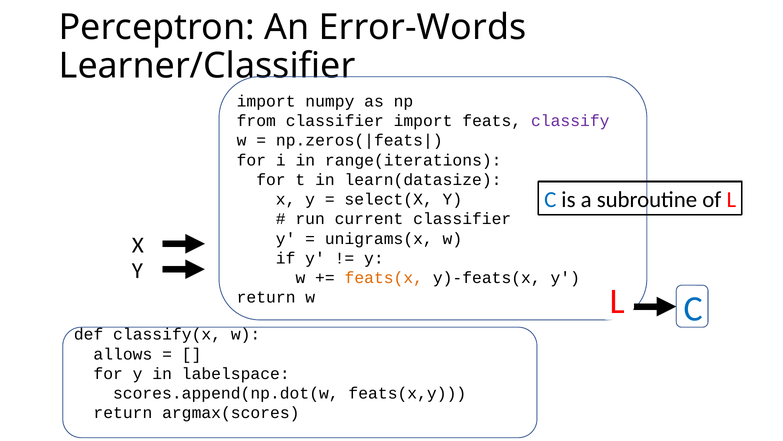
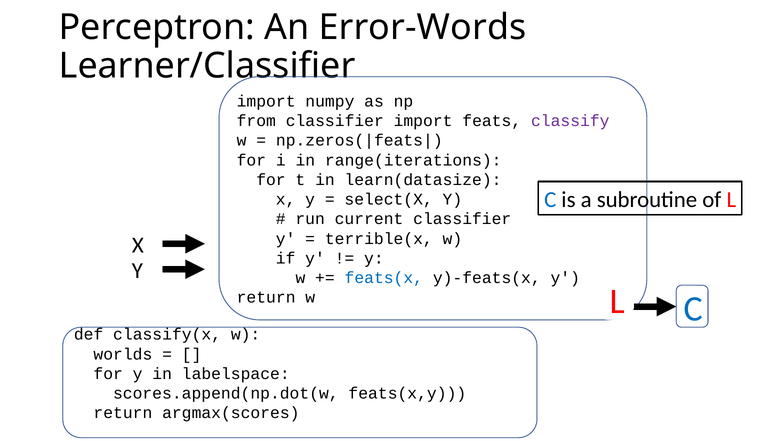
unigrams(x: unigrams(x -> terrible(x
feats(x colour: orange -> blue
allows: allows -> worlds
